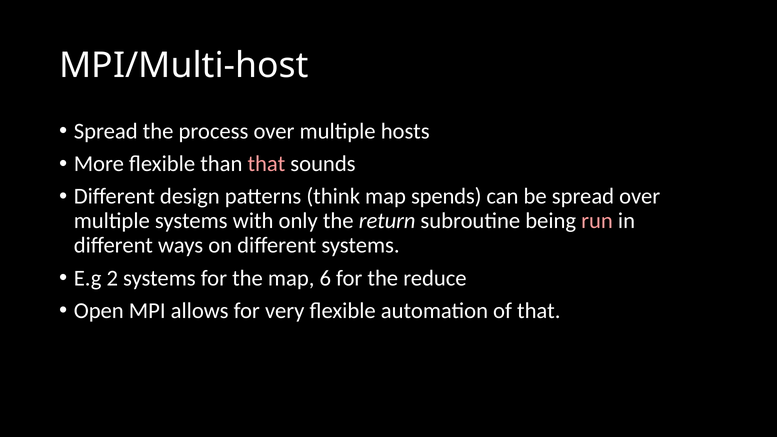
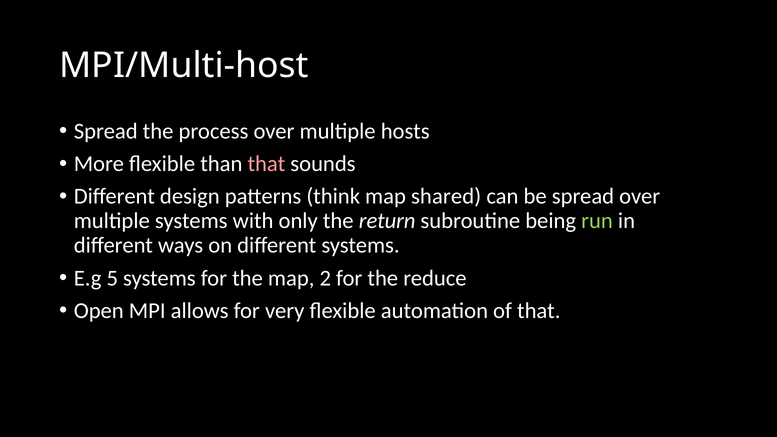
spends: spends -> shared
run colour: pink -> light green
2: 2 -> 5
6: 6 -> 2
